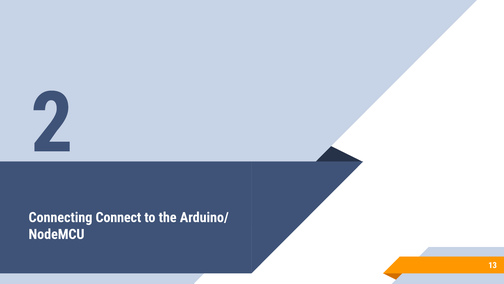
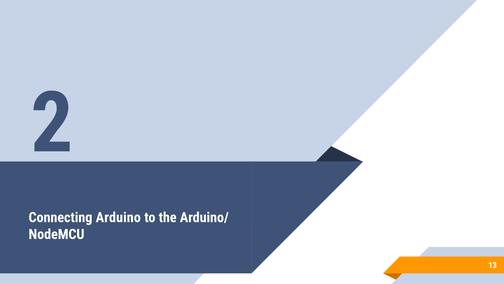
Connect: Connect -> Arduino
